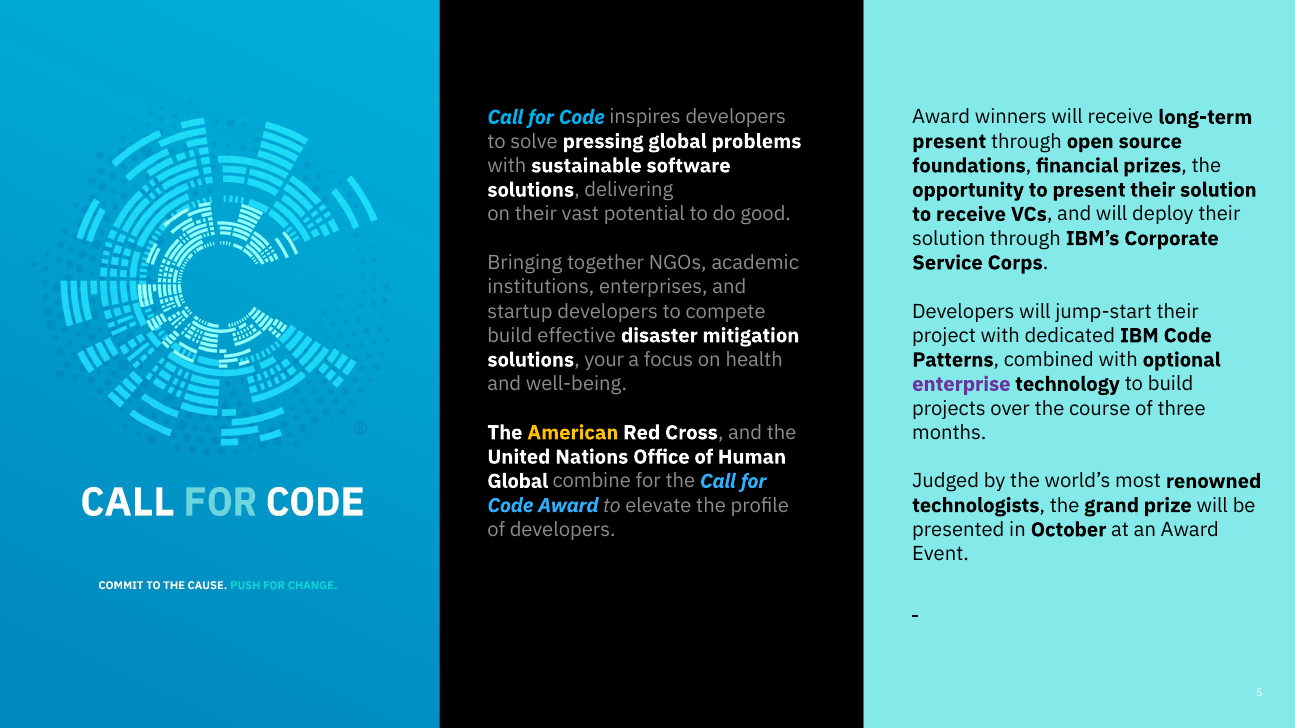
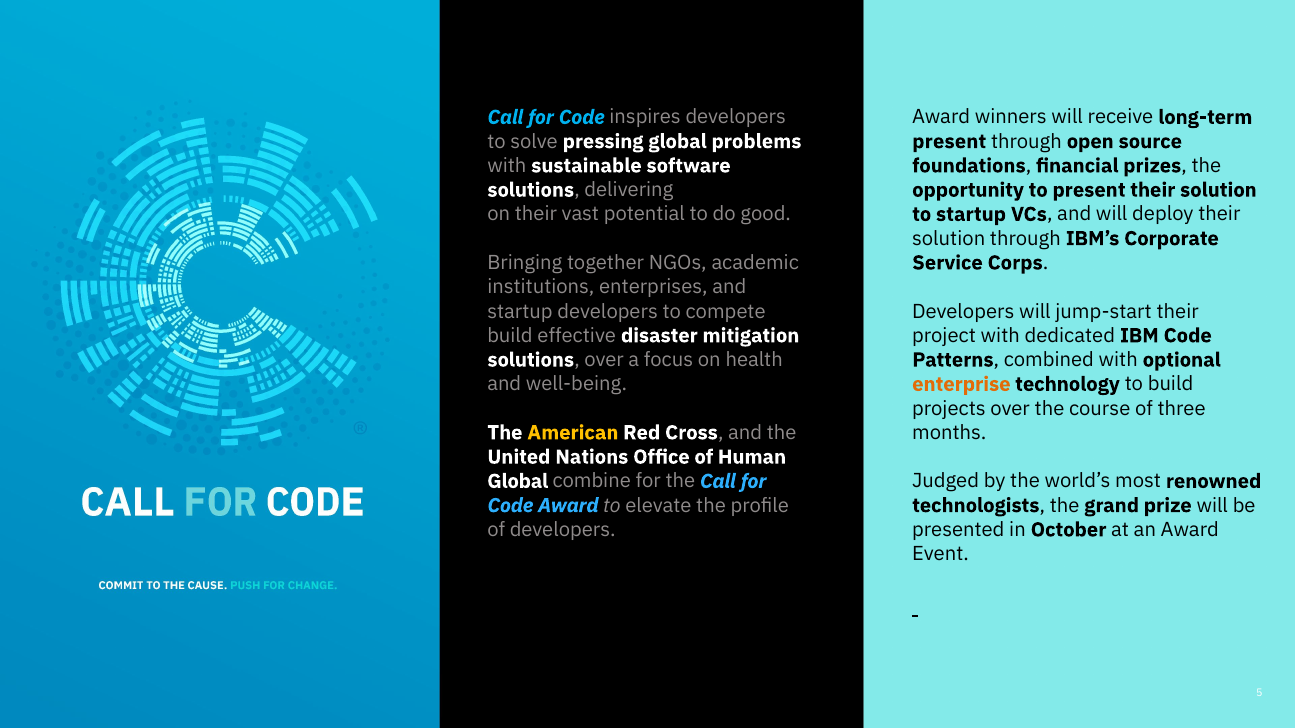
to receive: receive -> startup
solutions your: your -> over
enterprise colour: purple -> orange
